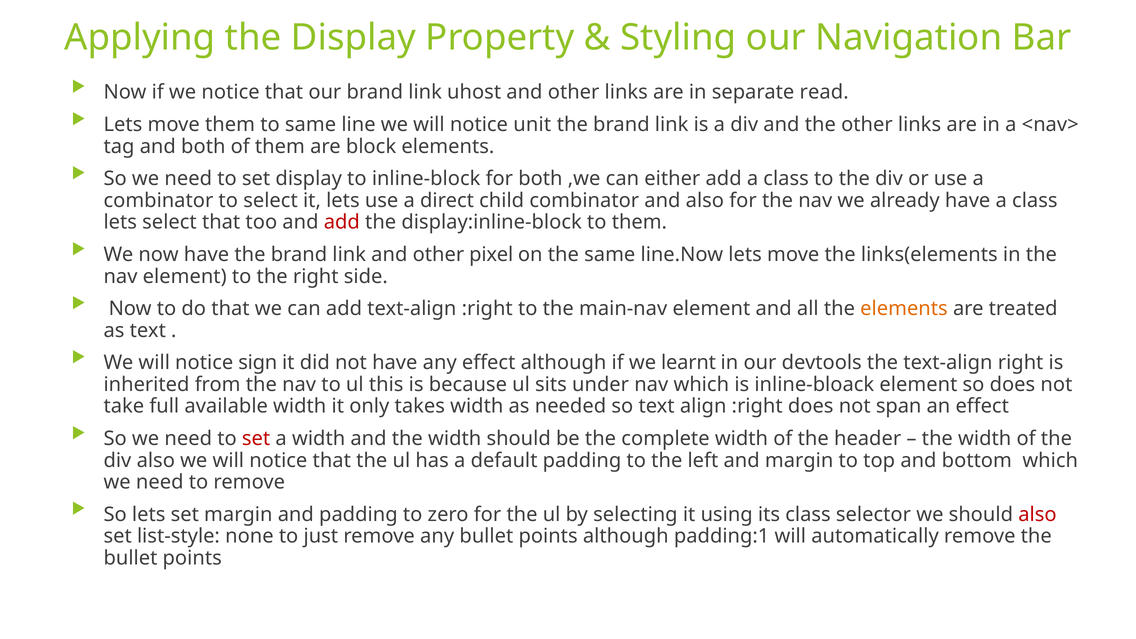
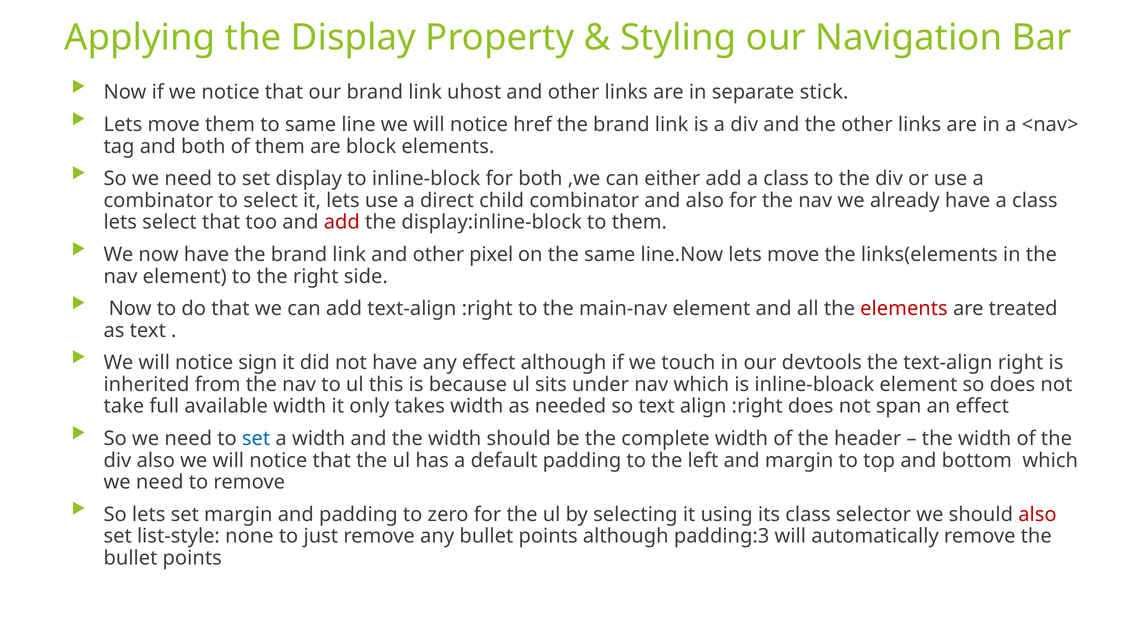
read: read -> stick
unit: unit -> href
elements at (904, 309) colour: orange -> red
learnt: learnt -> touch
set at (256, 439) colour: red -> blue
padding:1: padding:1 -> padding:3
